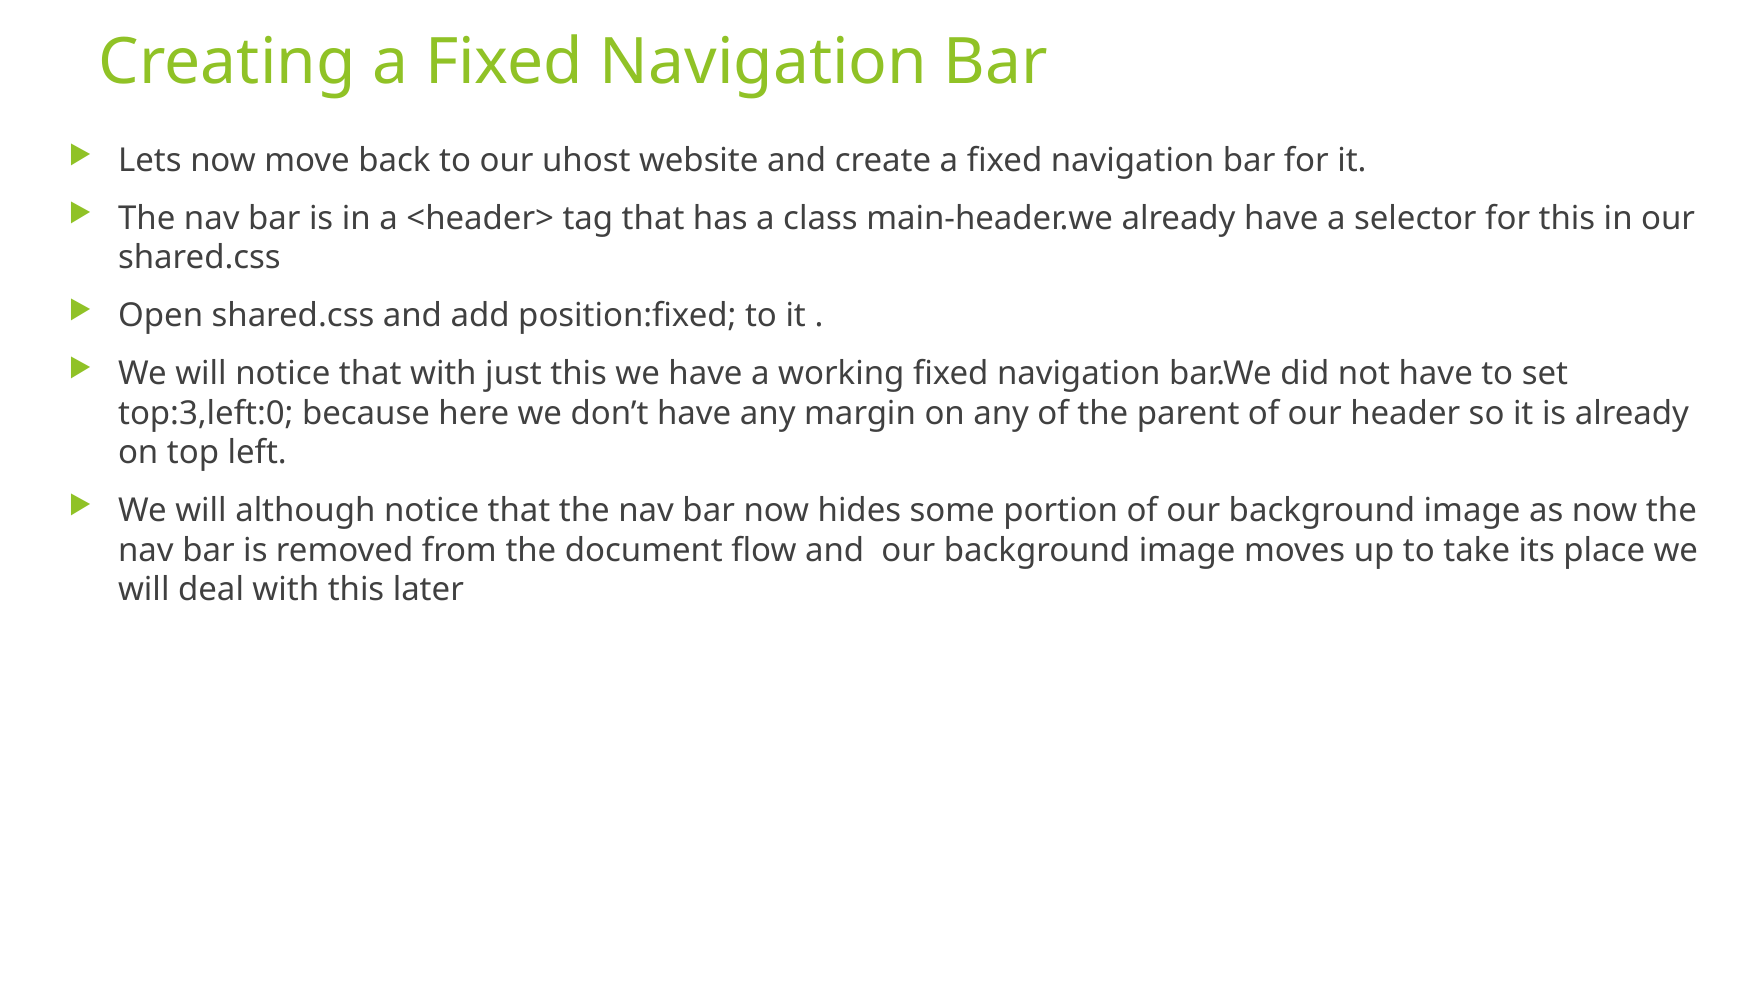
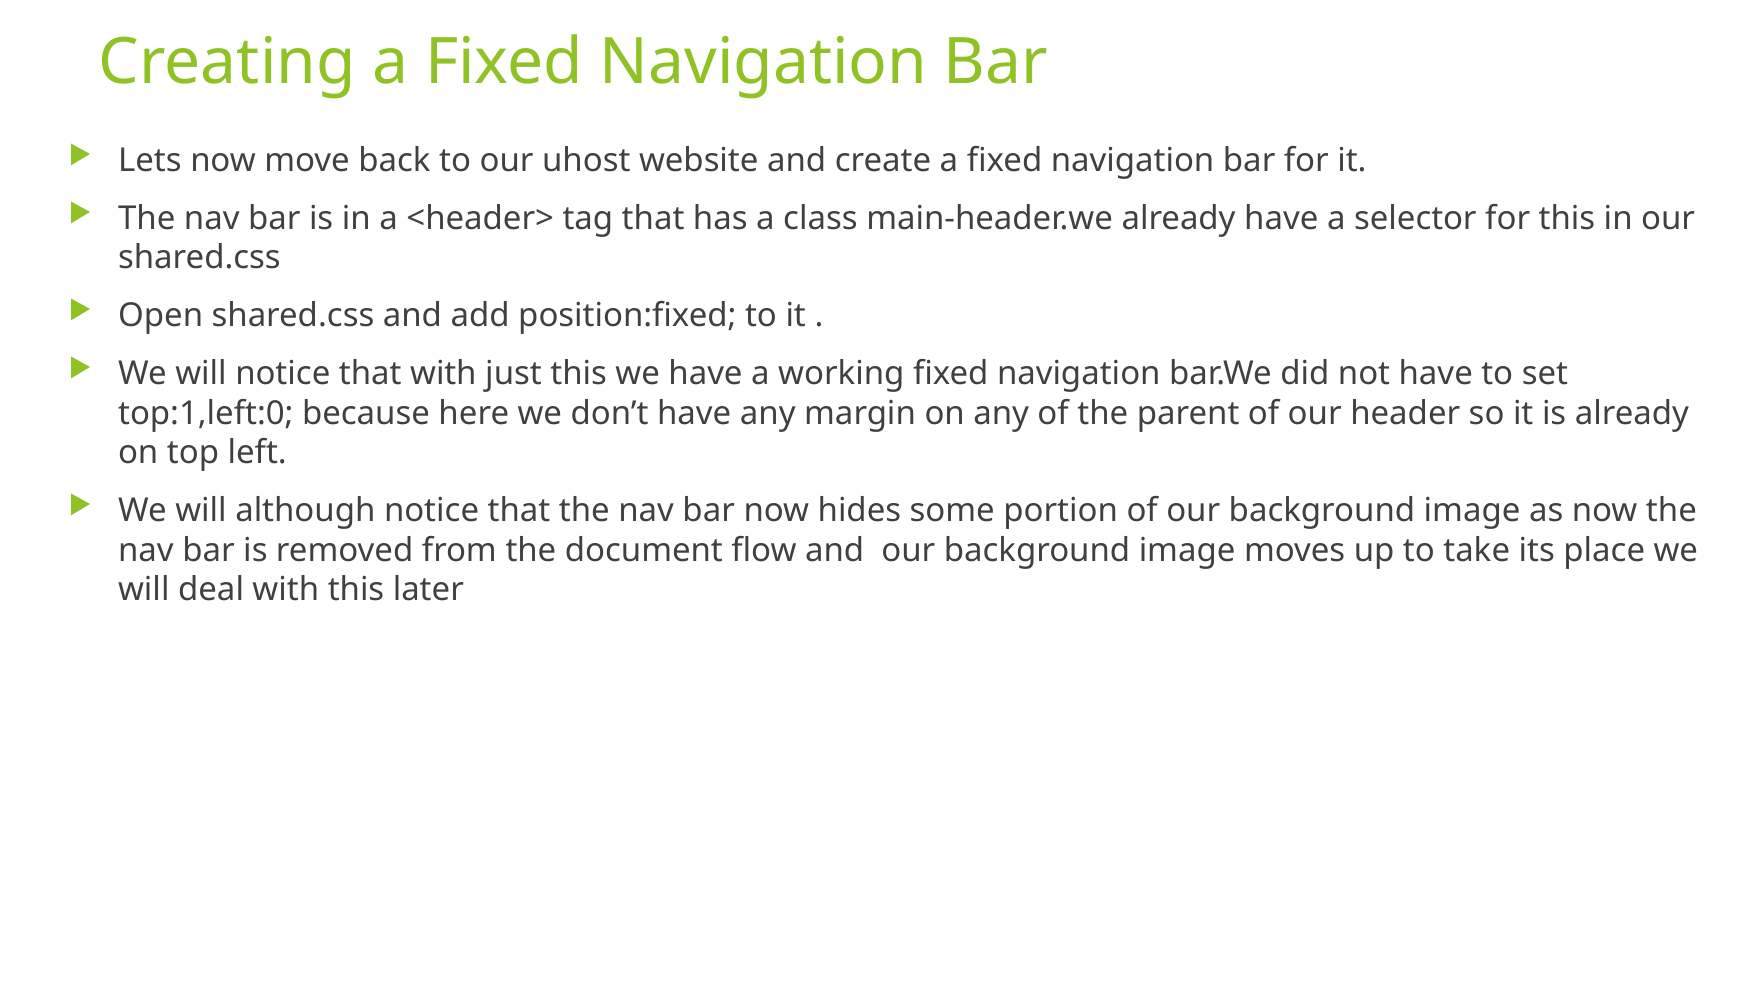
top:3,left:0: top:3,left:0 -> top:1,left:0
